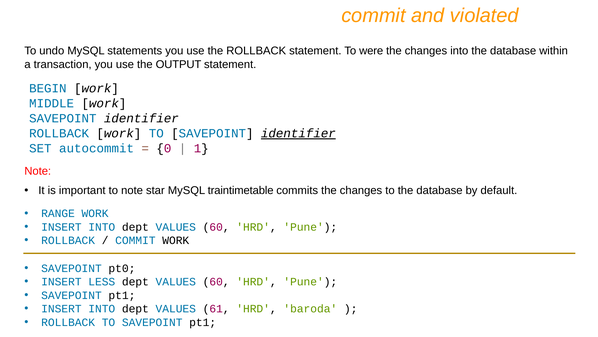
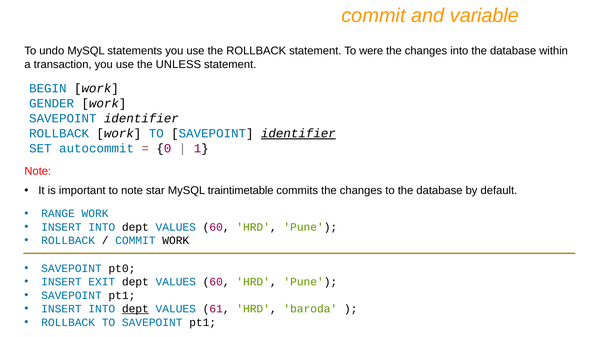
violated: violated -> variable
OUTPUT: OUTPUT -> UNLESS
MIDDLE: MIDDLE -> GENDER
LESS: LESS -> EXIT
dept at (135, 308) underline: none -> present
